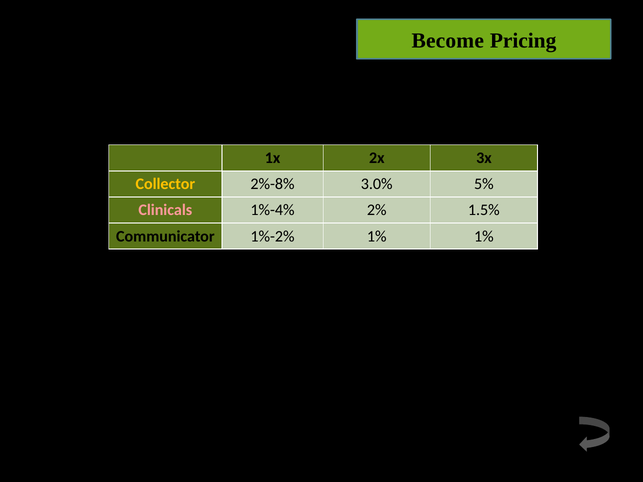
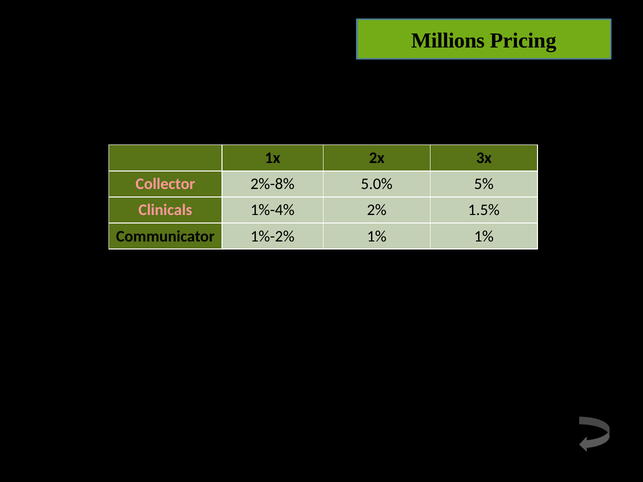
Become: Become -> Millions
Collector colour: yellow -> pink
3.0%: 3.0% -> 5.0%
